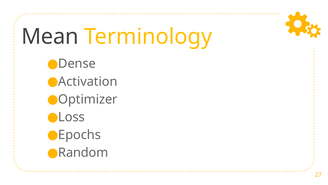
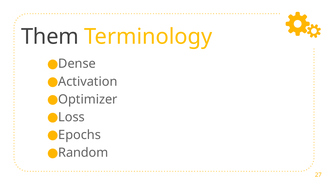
Mean: Mean -> Them
